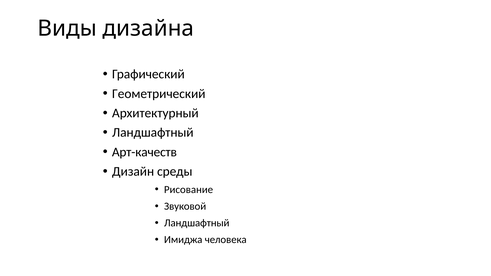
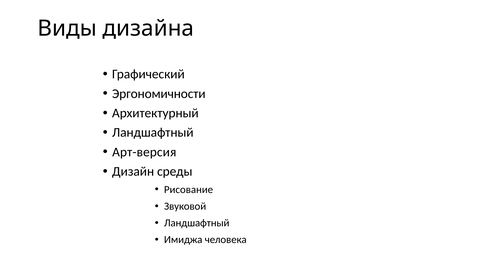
Геометрический: Геометрический -> Эргономичности
Арт-качеств: Арт-качеств -> Арт-версия
